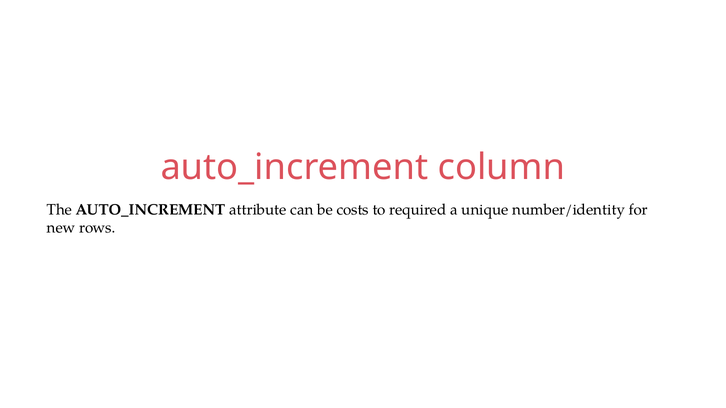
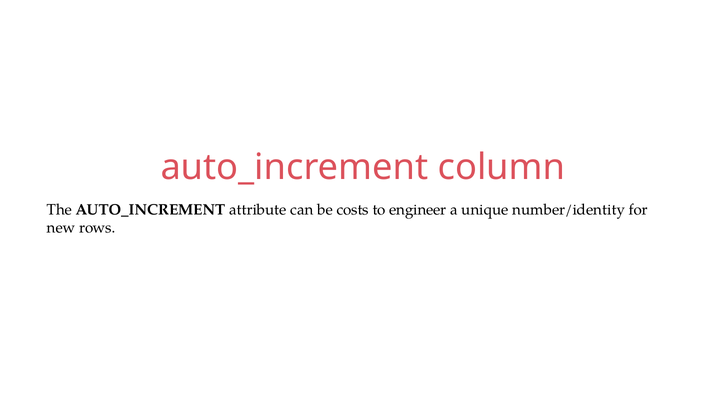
required: required -> engineer
